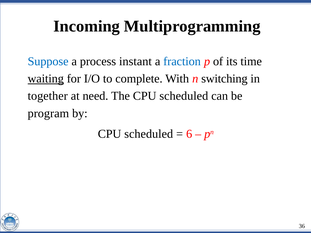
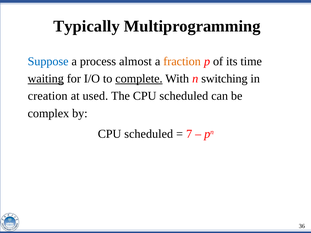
Incoming: Incoming -> Typically
instant: instant -> almost
fraction colour: blue -> orange
complete underline: none -> present
together: together -> creation
need: need -> used
program: program -> complex
6: 6 -> 7
